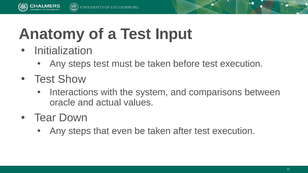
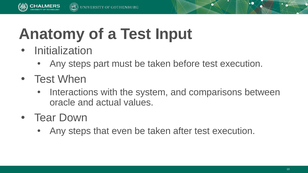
steps test: test -> part
Show: Show -> When
